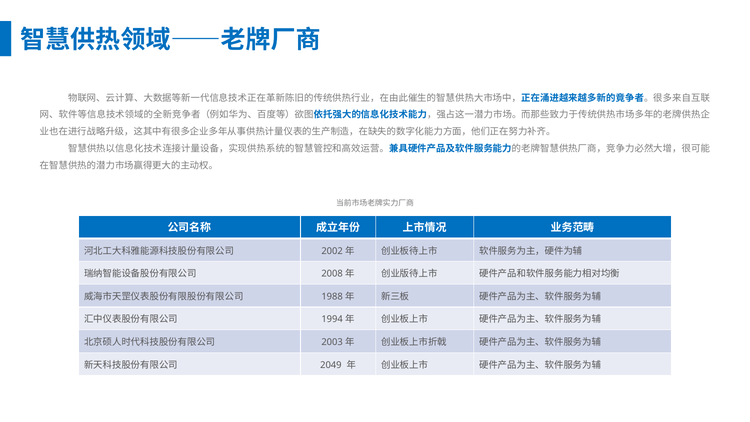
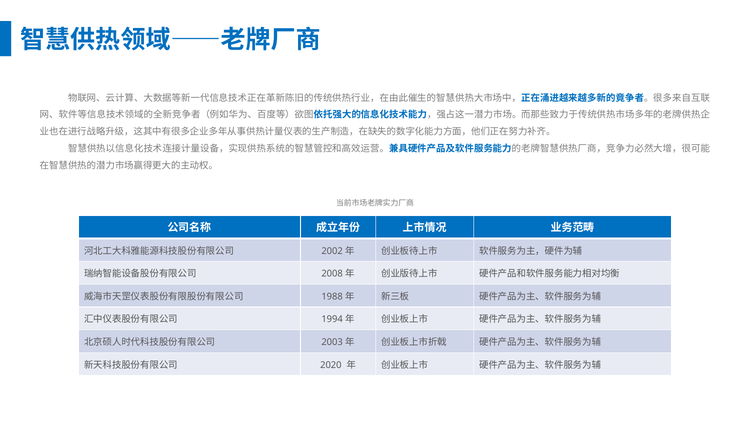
2049: 2049 -> 2020
